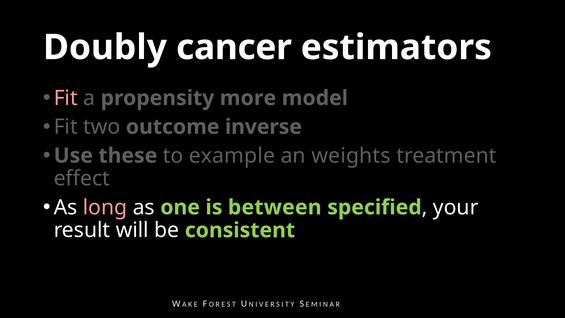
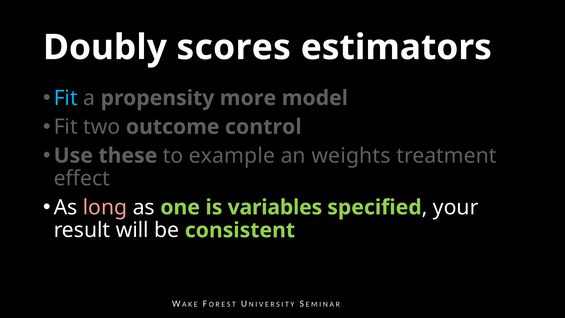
cancer: cancer -> scores
Fit at (66, 98) colour: pink -> light blue
inverse: inverse -> control
between: between -> variables
